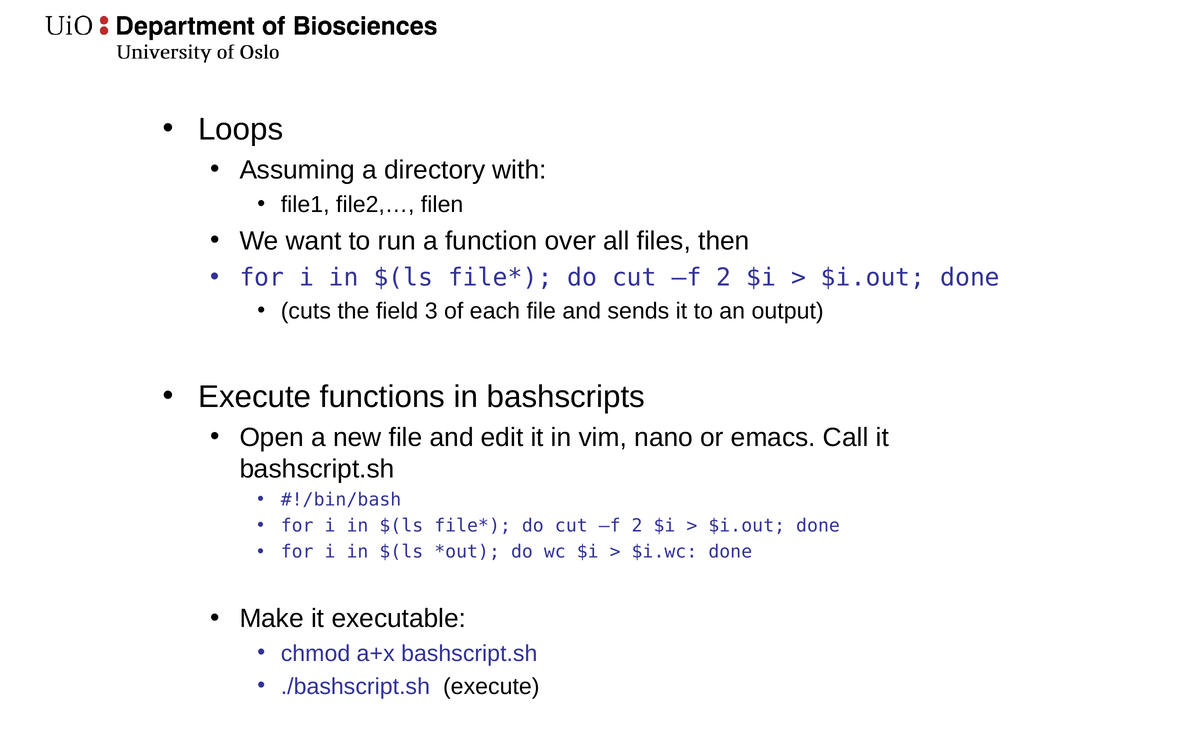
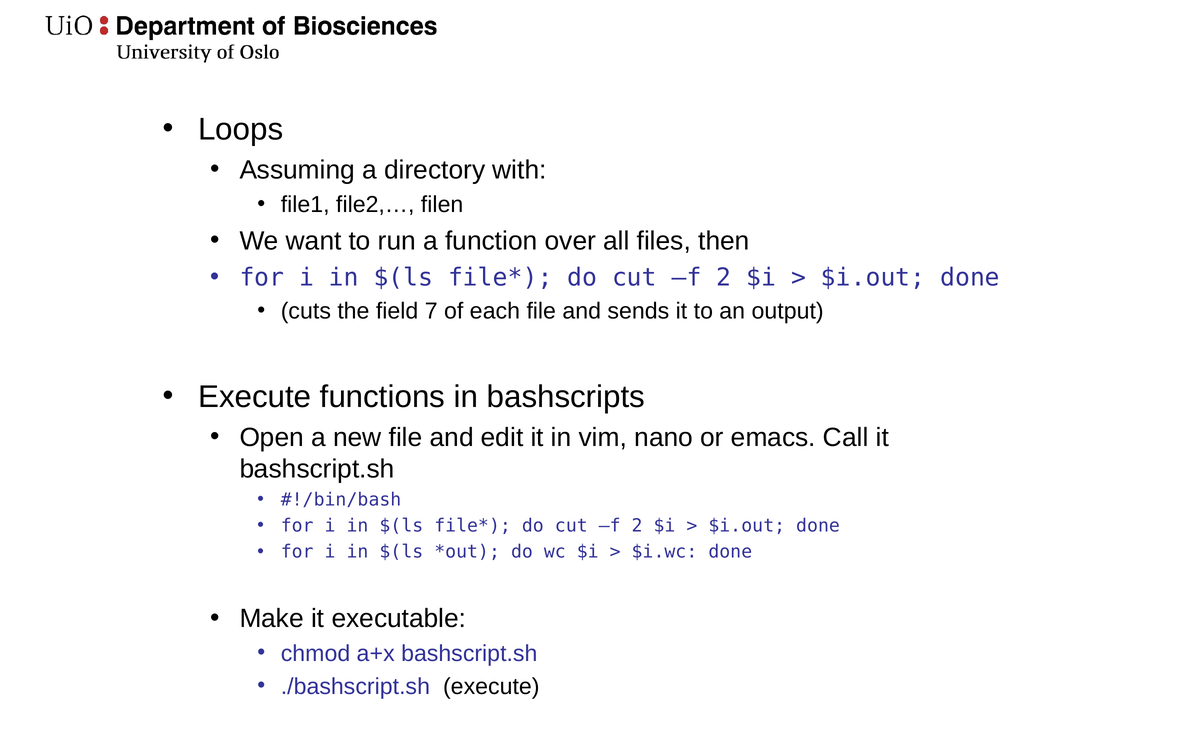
3: 3 -> 7
